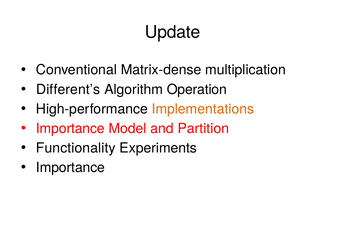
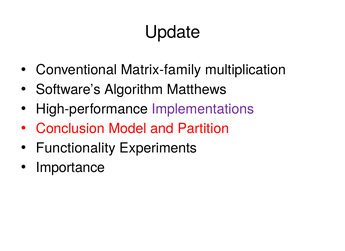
Matrix-dense: Matrix-dense -> Matrix-family
Different’s: Different’s -> Software’s
Operation: Operation -> Matthews
Implementations colour: orange -> purple
Importance at (70, 128): Importance -> Conclusion
